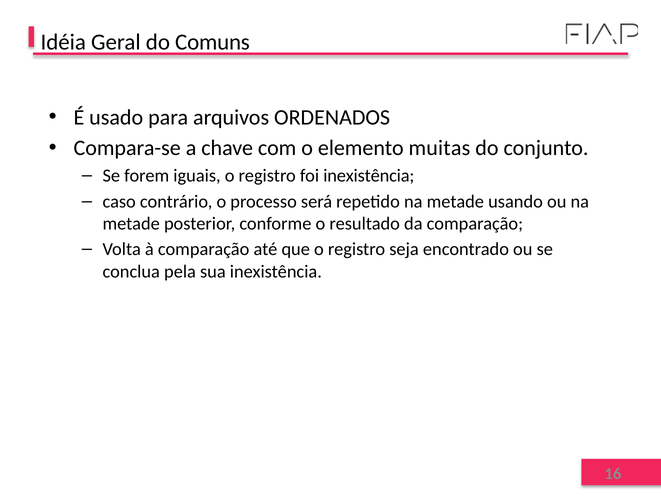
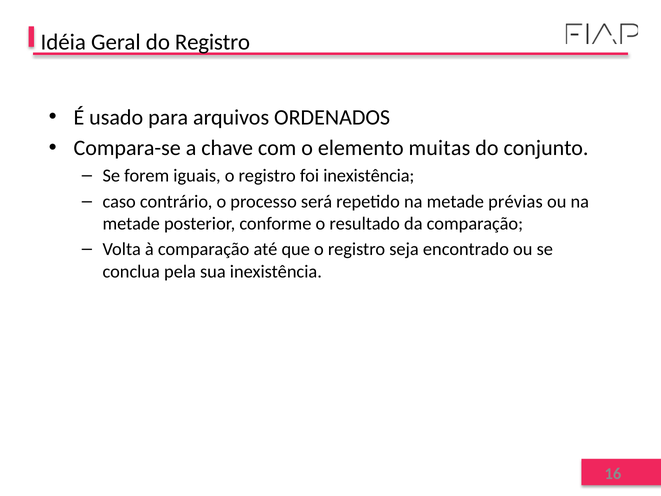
do Comuns: Comuns -> Registro
usando: usando -> prévias
